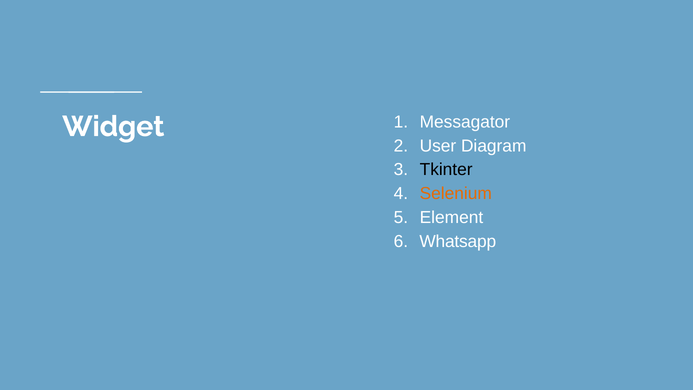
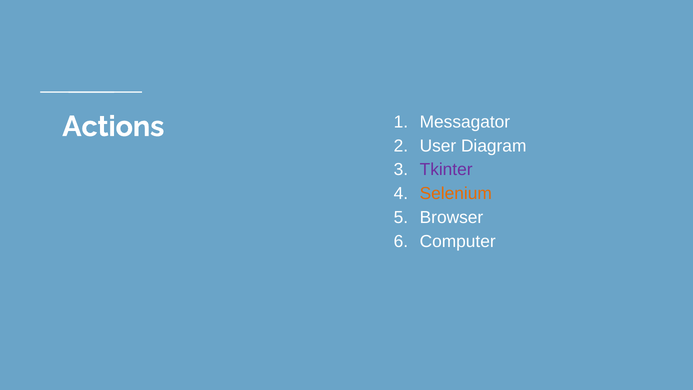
Widget: Widget -> Actions
Tkinter colour: black -> purple
Element: Element -> Browser
Whatsapp: Whatsapp -> Computer
